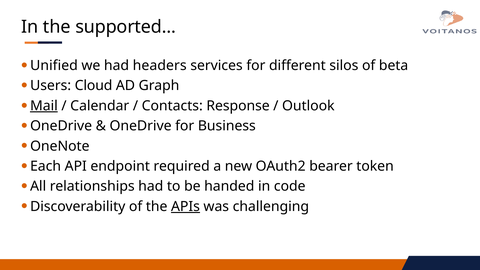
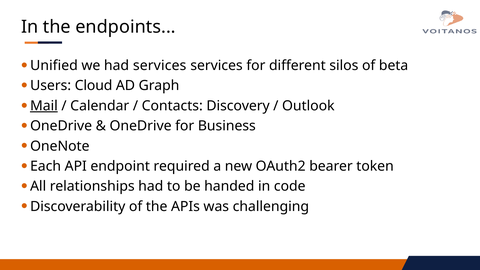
supported: supported -> endpoints
had headers: headers -> services
Response: Response -> Discovery
APIs underline: present -> none
